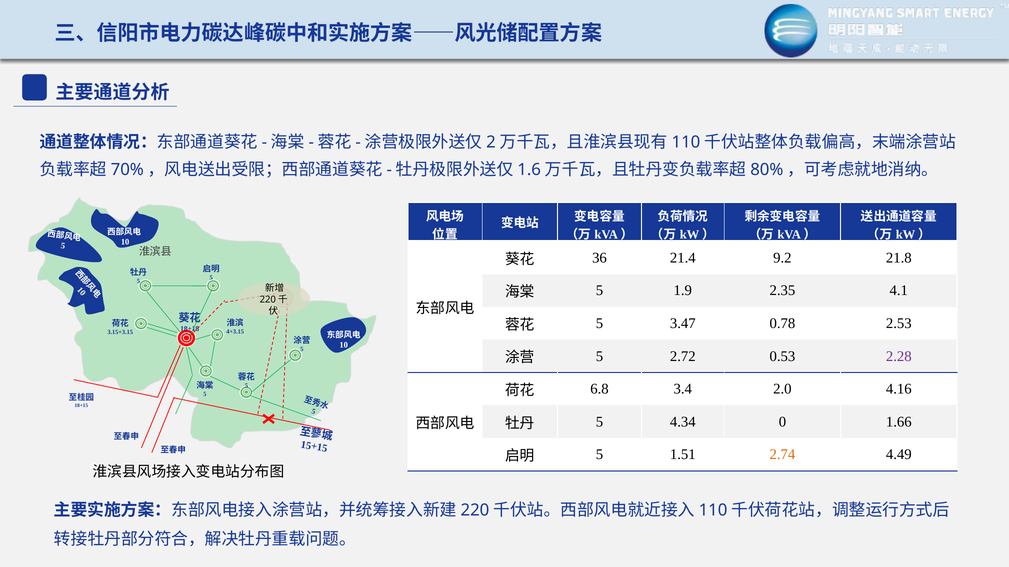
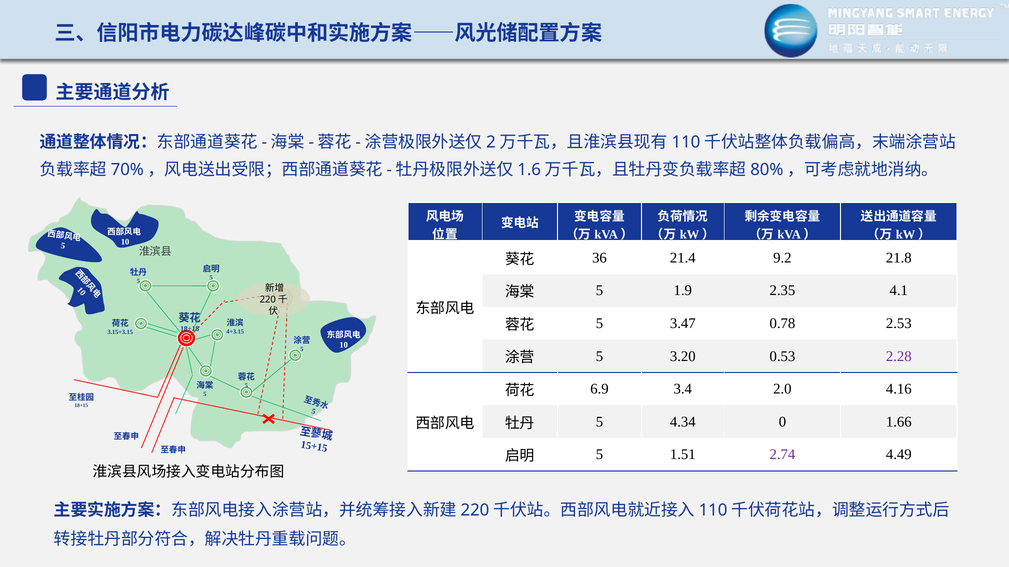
2.72: 2.72 -> 3.20
6.8: 6.8 -> 6.9
2.74 colour: orange -> purple
